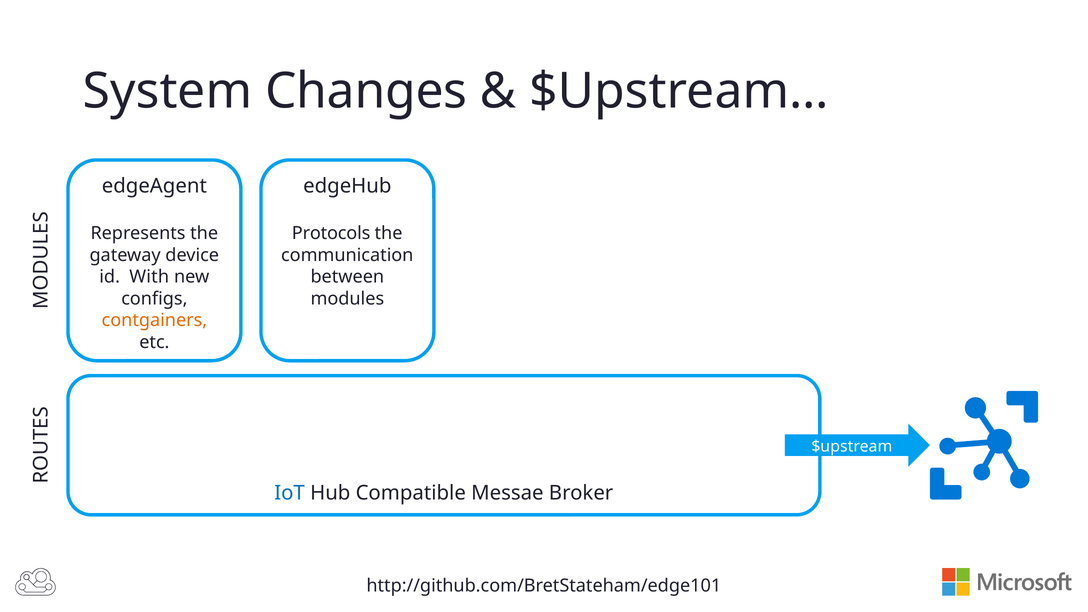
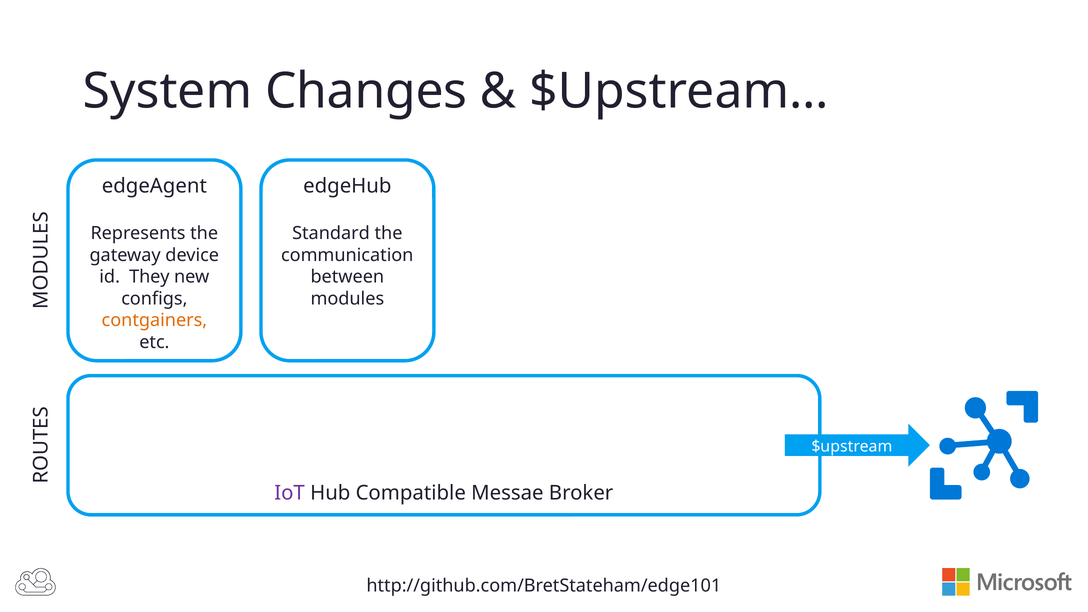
Protocols: Protocols -> Standard
With: With -> They
IoT colour: blue -> purple
